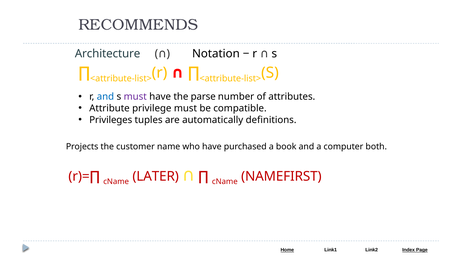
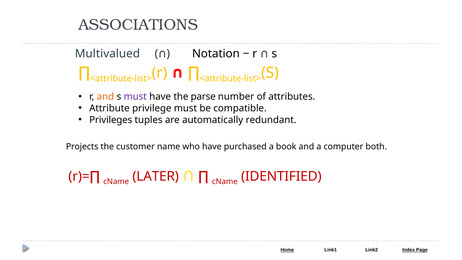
RECOMMENDS: RECOMMENDS -> ASSOCIATIONS
Architecture: Architecture -> Multivalued
and at (105, 97) colour: blue -> orange
definitions: definitions -> redundant
NAMEFIRST: NAMEFIRST -> IDENTIFIED
